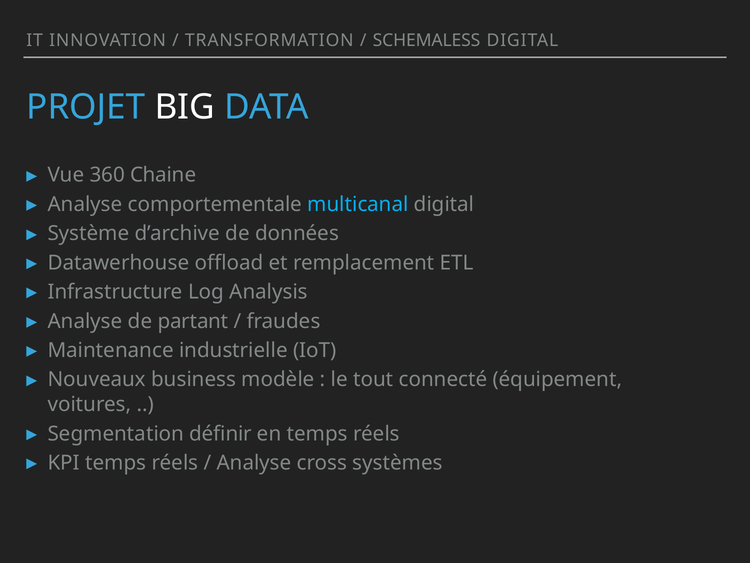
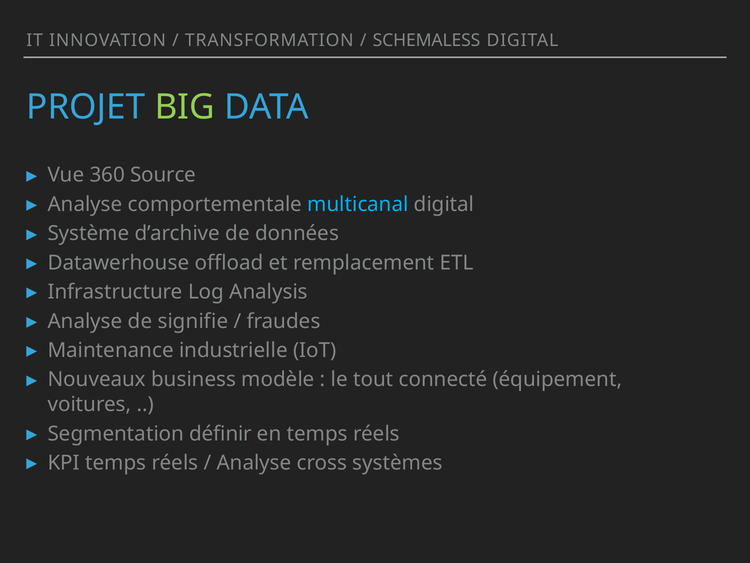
BIG colour: white -> light green
Chaine: Chaine -> Source
partant: partant -> signifie
